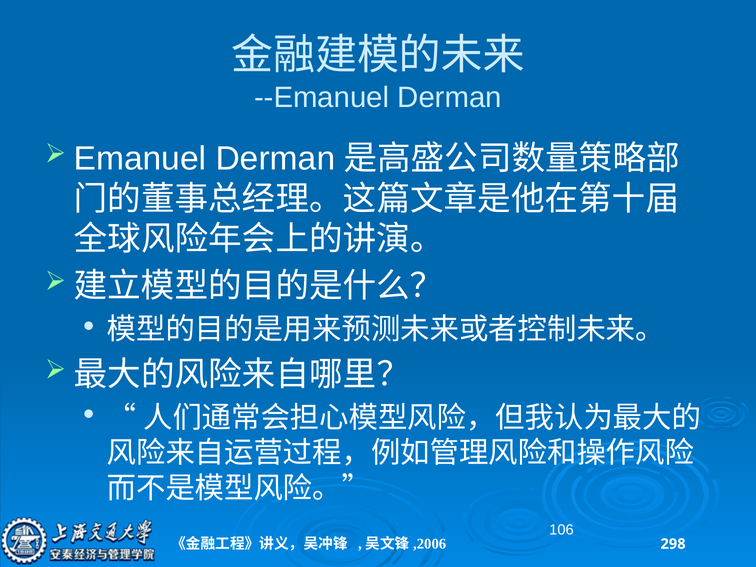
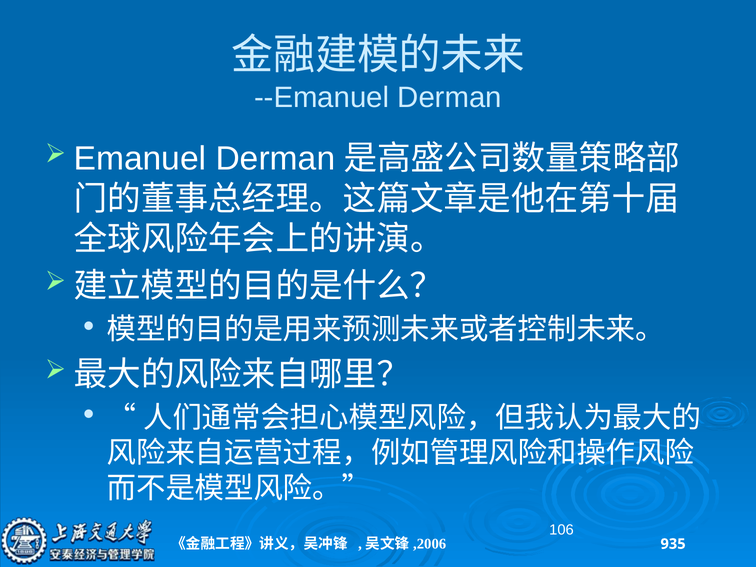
298: 298 -> 935
